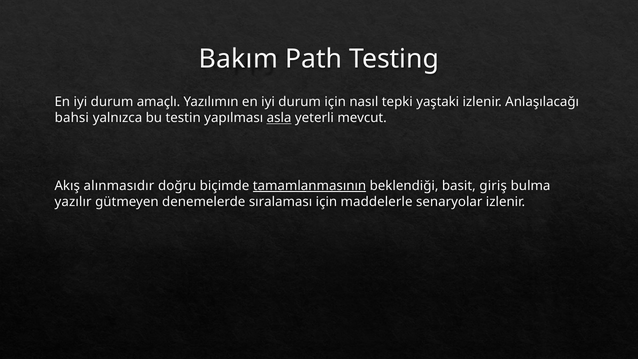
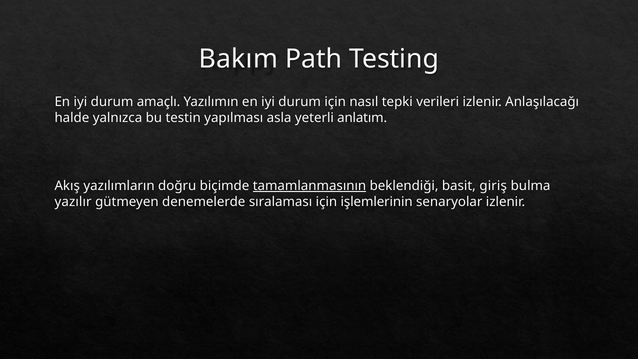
yaştaki: yaştaki -> verileri
bahsi: bahsi -> halde
asla underline: present -> none
mevcut: mevcut -> anlatım
alınmasıdır: alınmasıdır -> yazılımların
maddelerle: maddelerle -> işlemlerinin
